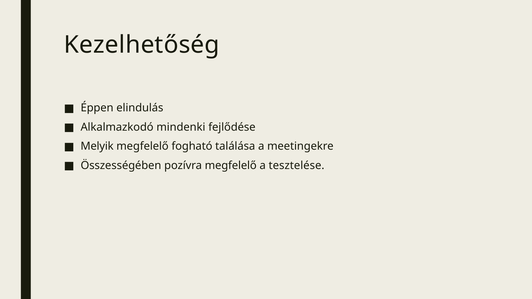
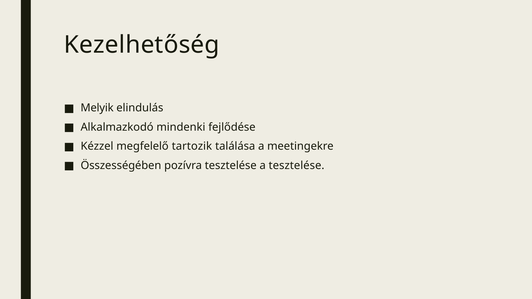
Éppen: Éppen -> Melyik
Melyik: Melyik -> Kézzel
fogható: fogható -> tartozik
pozívra megfelelő: megfelelő -> tesztelése
